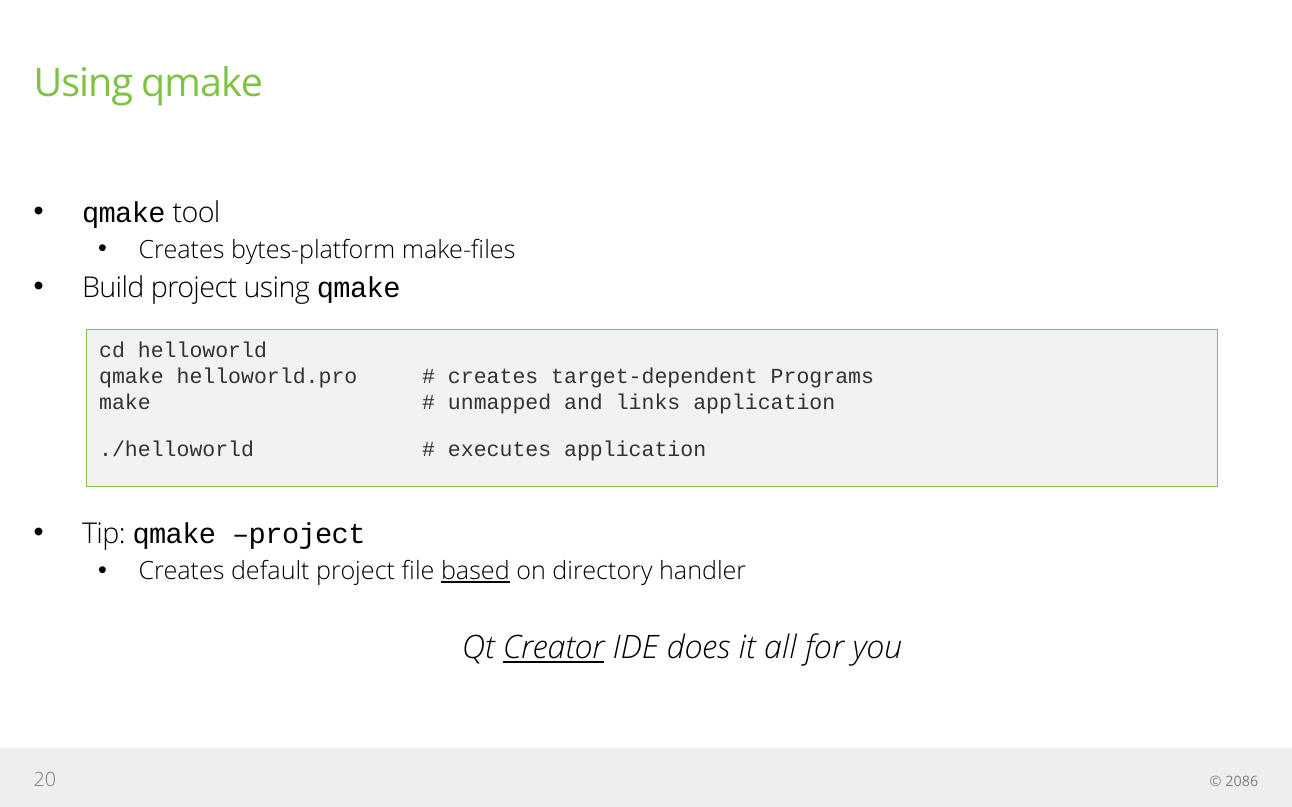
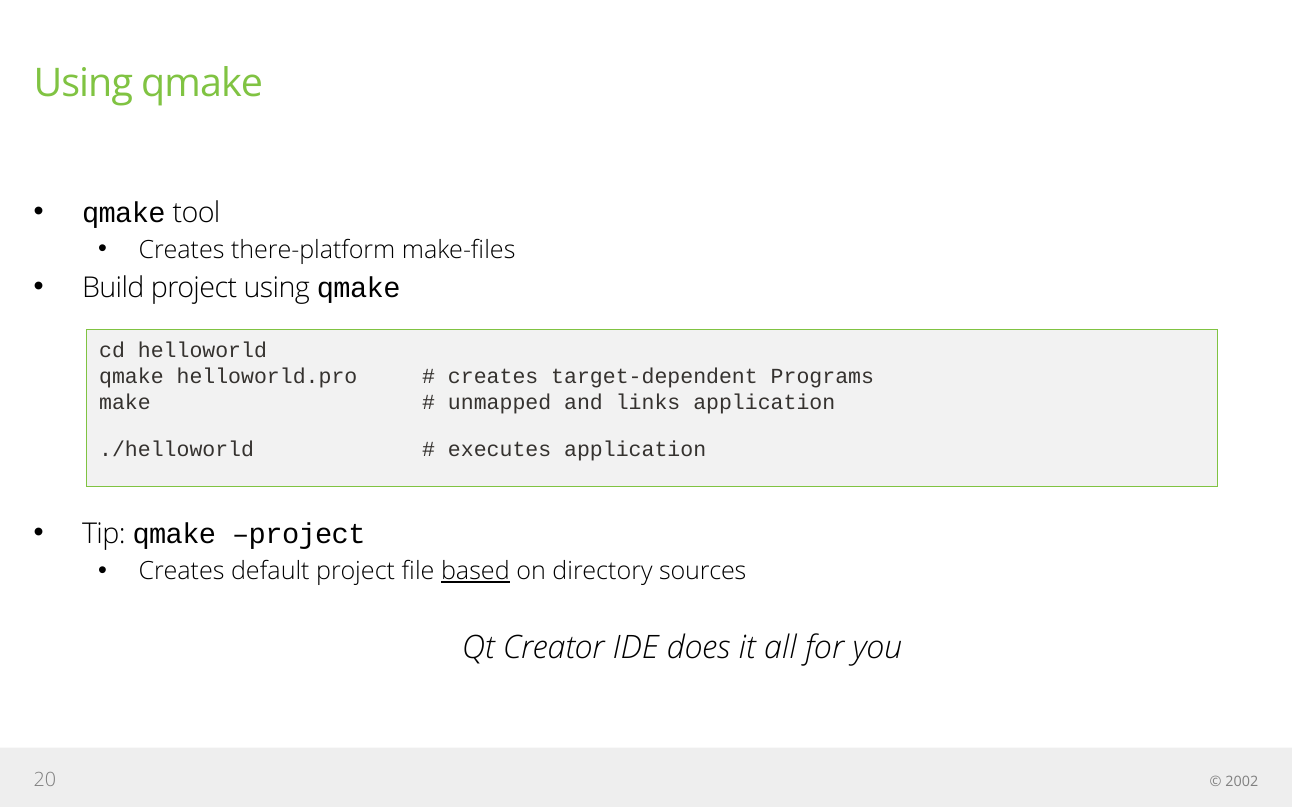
bytes-platform: bytes-platform -> there-platform
handler: handler -> sources
Creator underline: present -> none
2086: 2086 -> 2002
